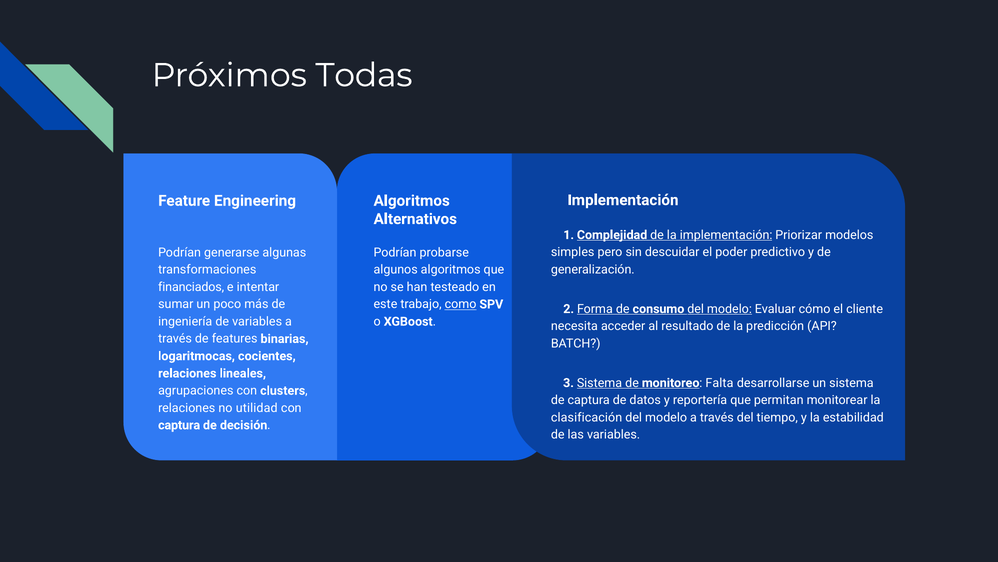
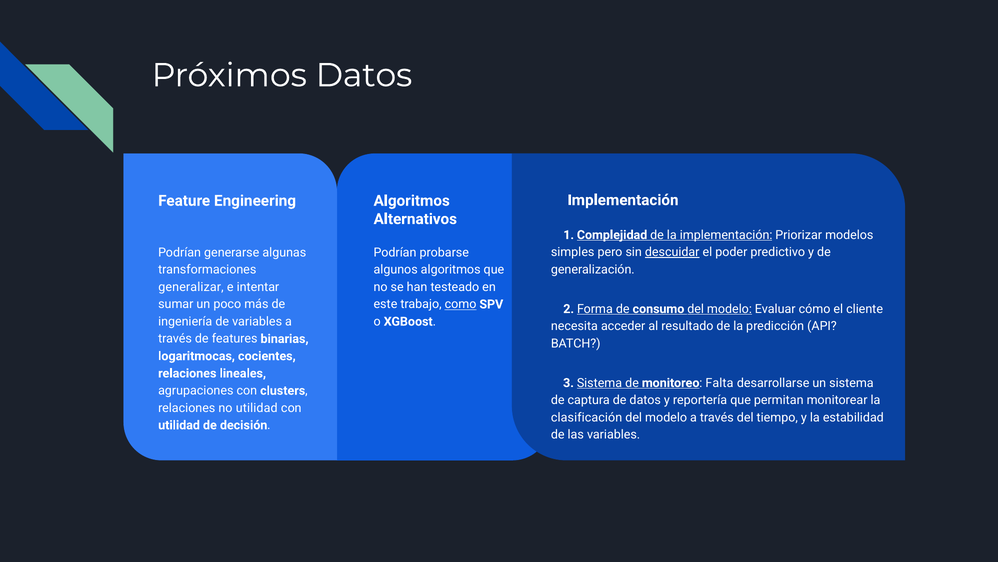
Próximos Todas: Todas -> Datos
descuidar underline: none -> present
financiados: financiados -> generalizar
captura at (179, 425): captura -> utilidad
